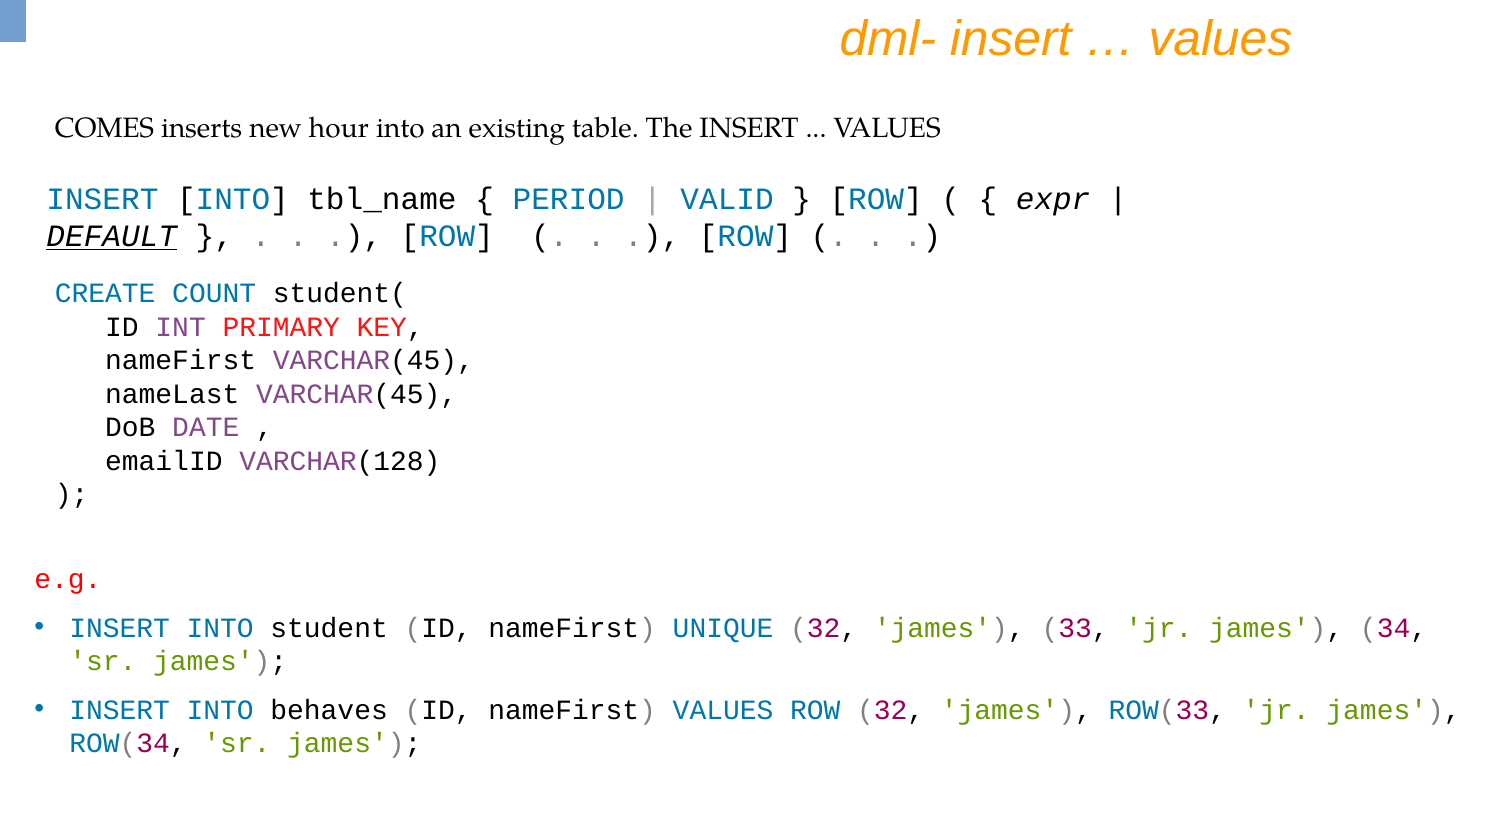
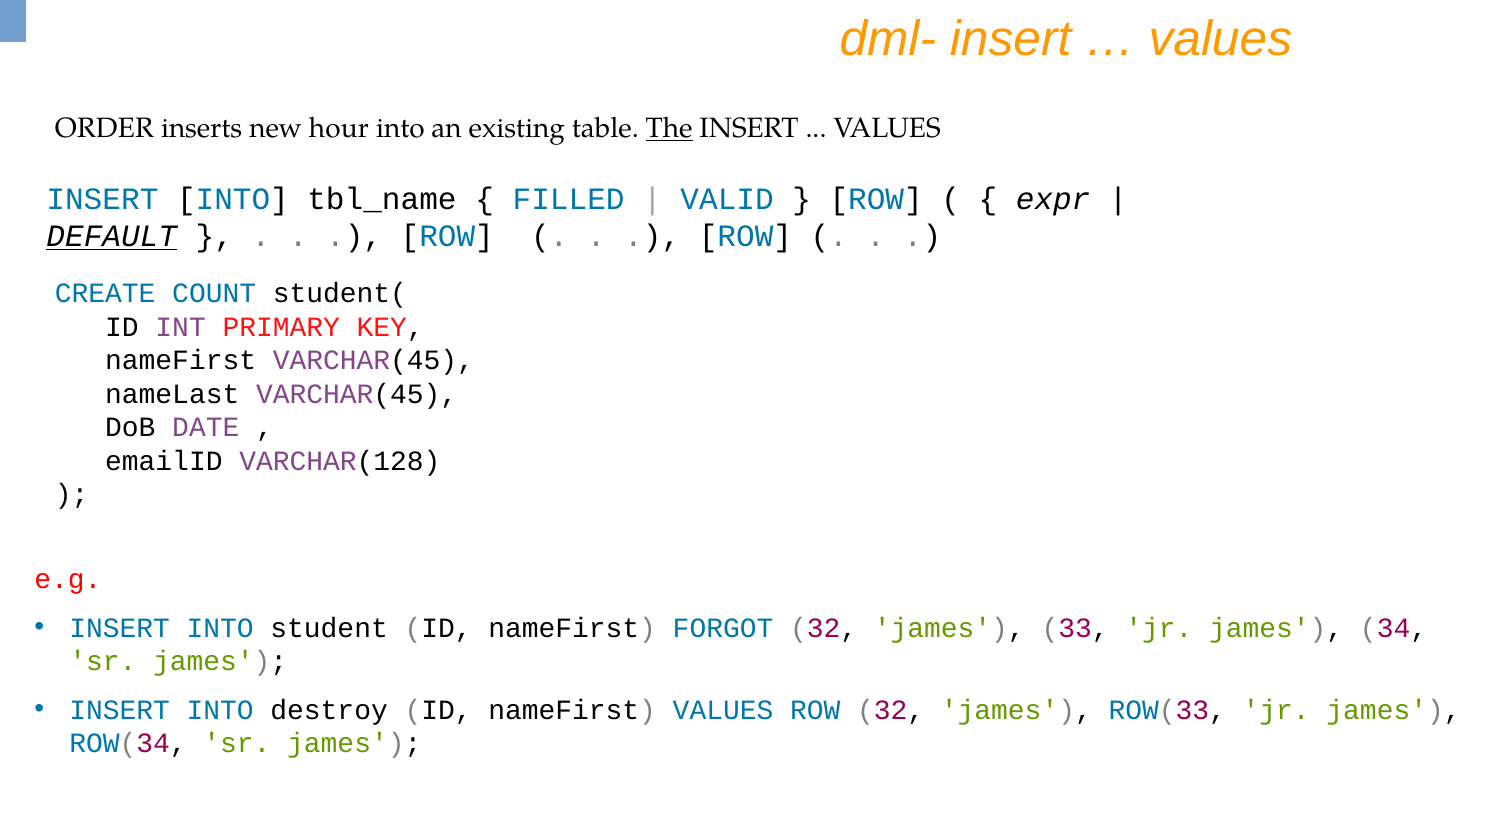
COMES: COMES -> ORDER
The underline: none -> present
PERIOD: PERIOD -> FILLED
UNIQUE: UNIQUE -> FORGOT
behaves: behaves -> destroy
